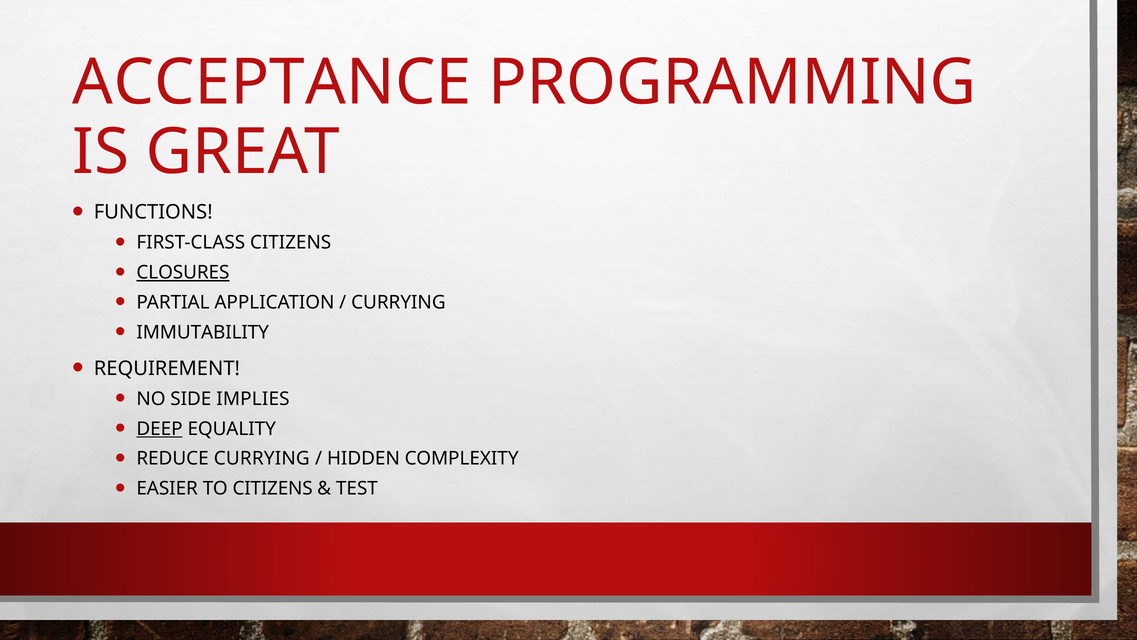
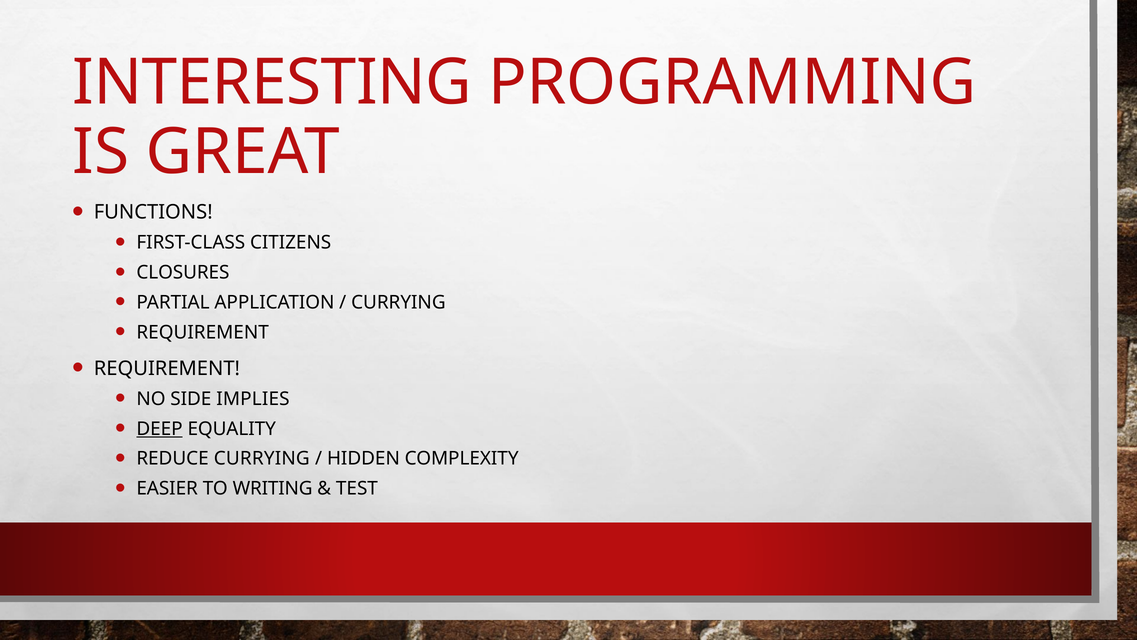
ACCEPTANCE: ACCEPTANCE -> INTERESTING
CLOSURES underline: present -> none
IMMUTABILITY at (203, 332): IMMUTABILITY -> REQUIREMENT
TO CITIZENS: CITIZENS -> WRITING
